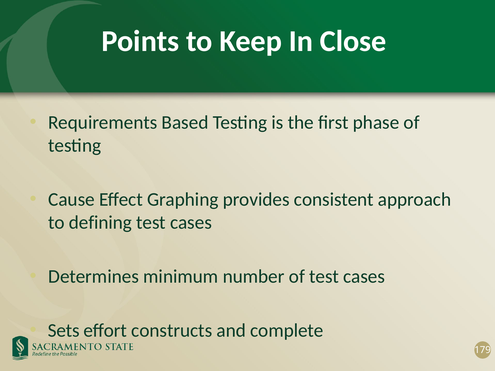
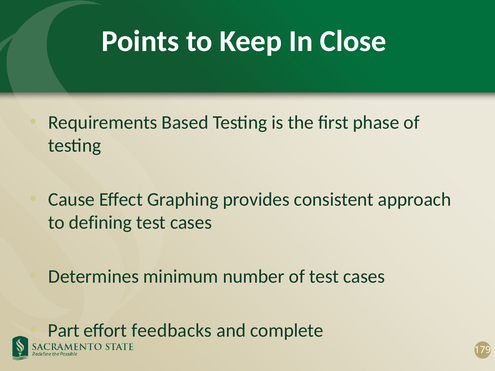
Sets: Sets -> Part
constructs: constructs -> feedbacks
